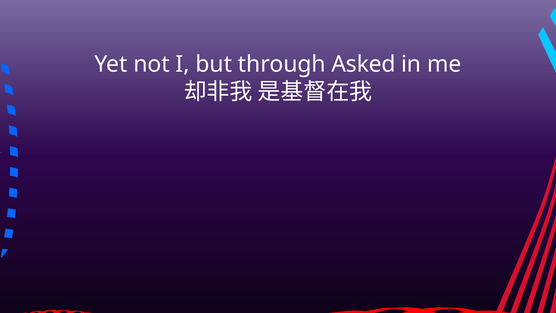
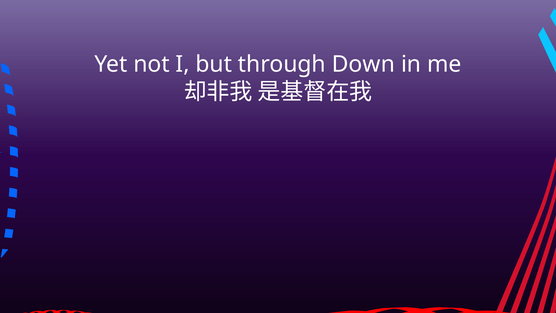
Asked: Asked -> Down
